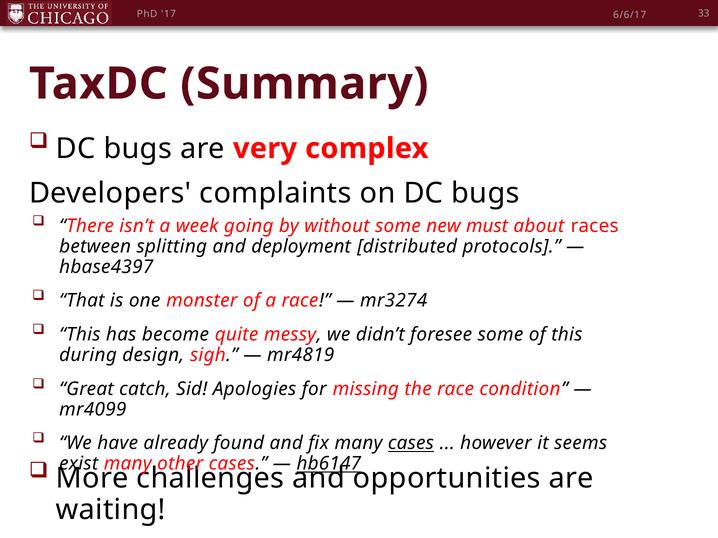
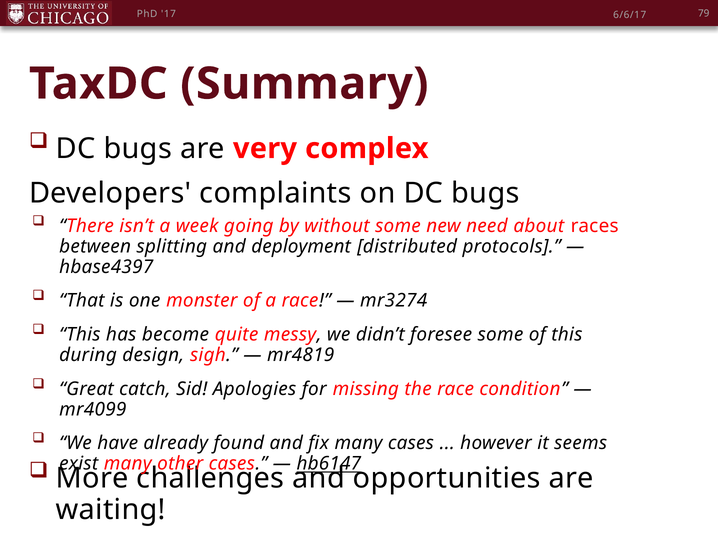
33: 33 -> 79
must: must -> need
cases at (411, 444) underline: present -> none
